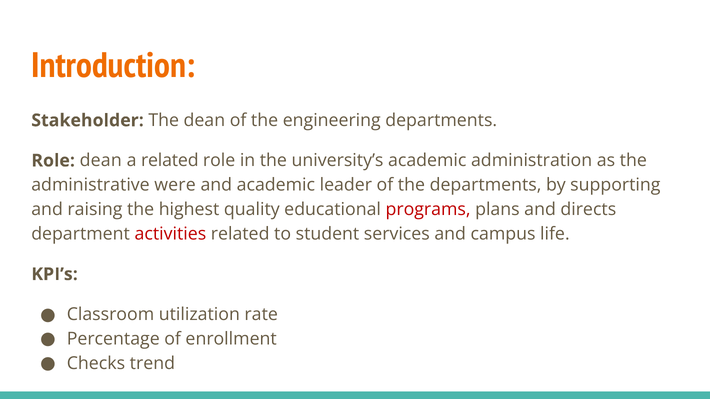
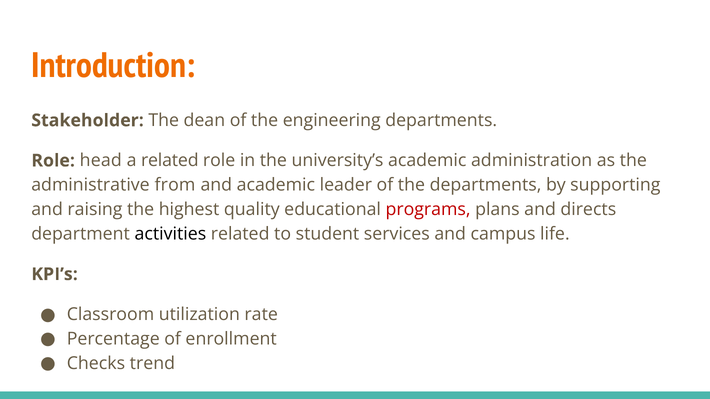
Role dean: dean -> head
were: were -> from
activities colour: red -> black
